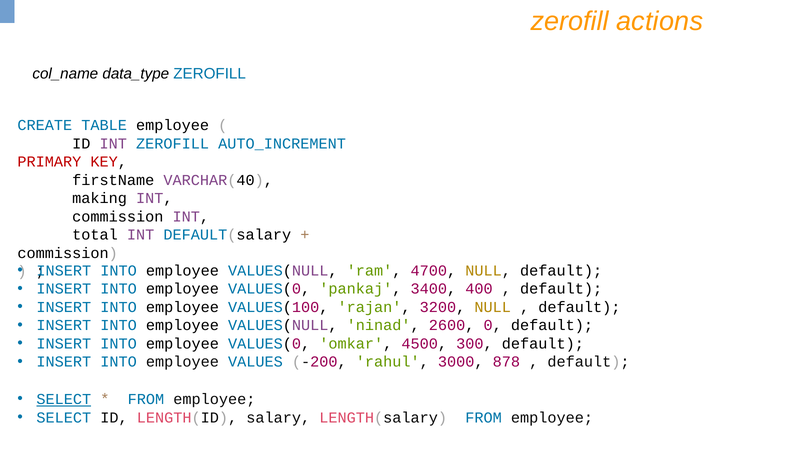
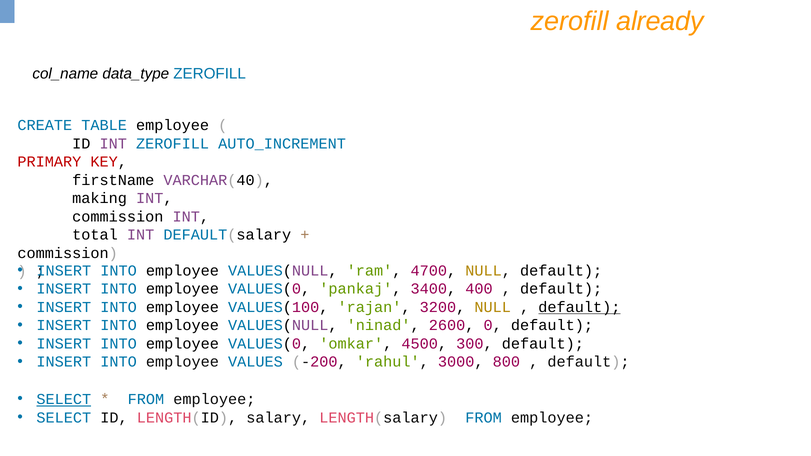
actions: actions -> already
default at (579, 307) underline: none -> present
878: 878 -> 800
